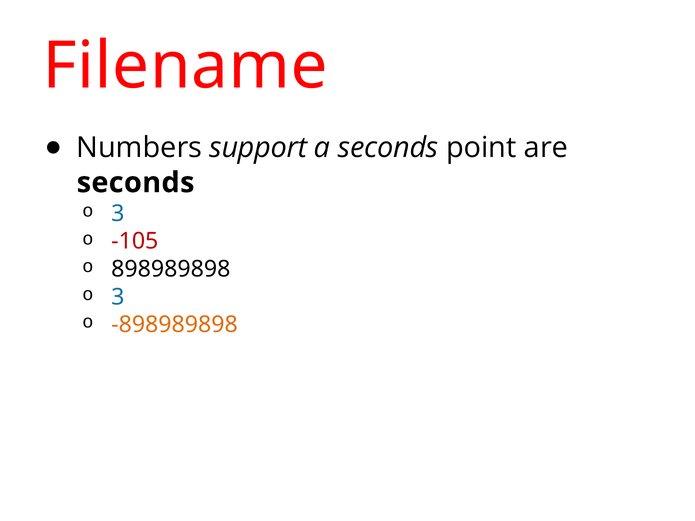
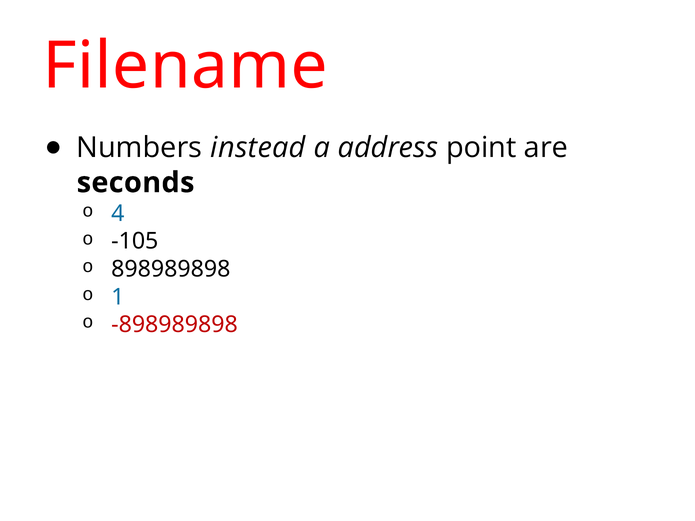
support: support -> instead
a seconds: seconds -> address
3 at (118, 214): 3 -> 4
-105 colour: red -> black
3 at (118, 297): 3 -> 1
-898989898 colour: orange -> red
